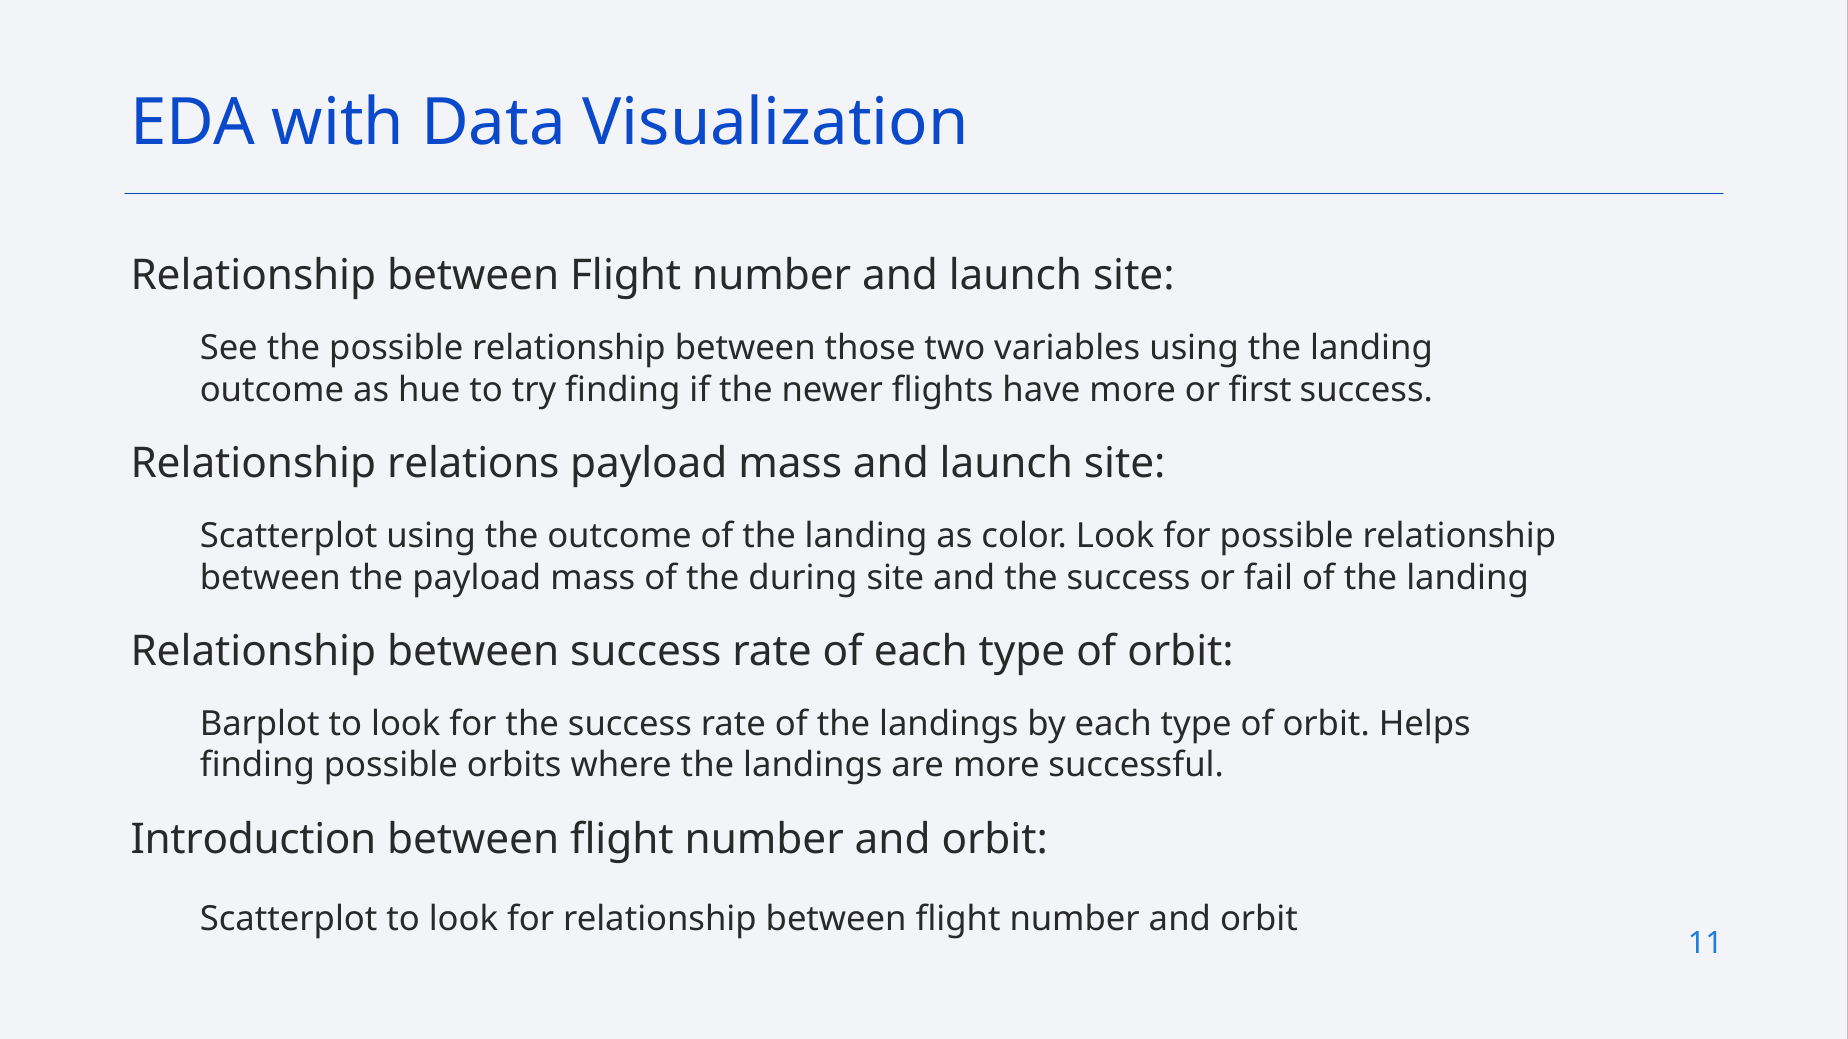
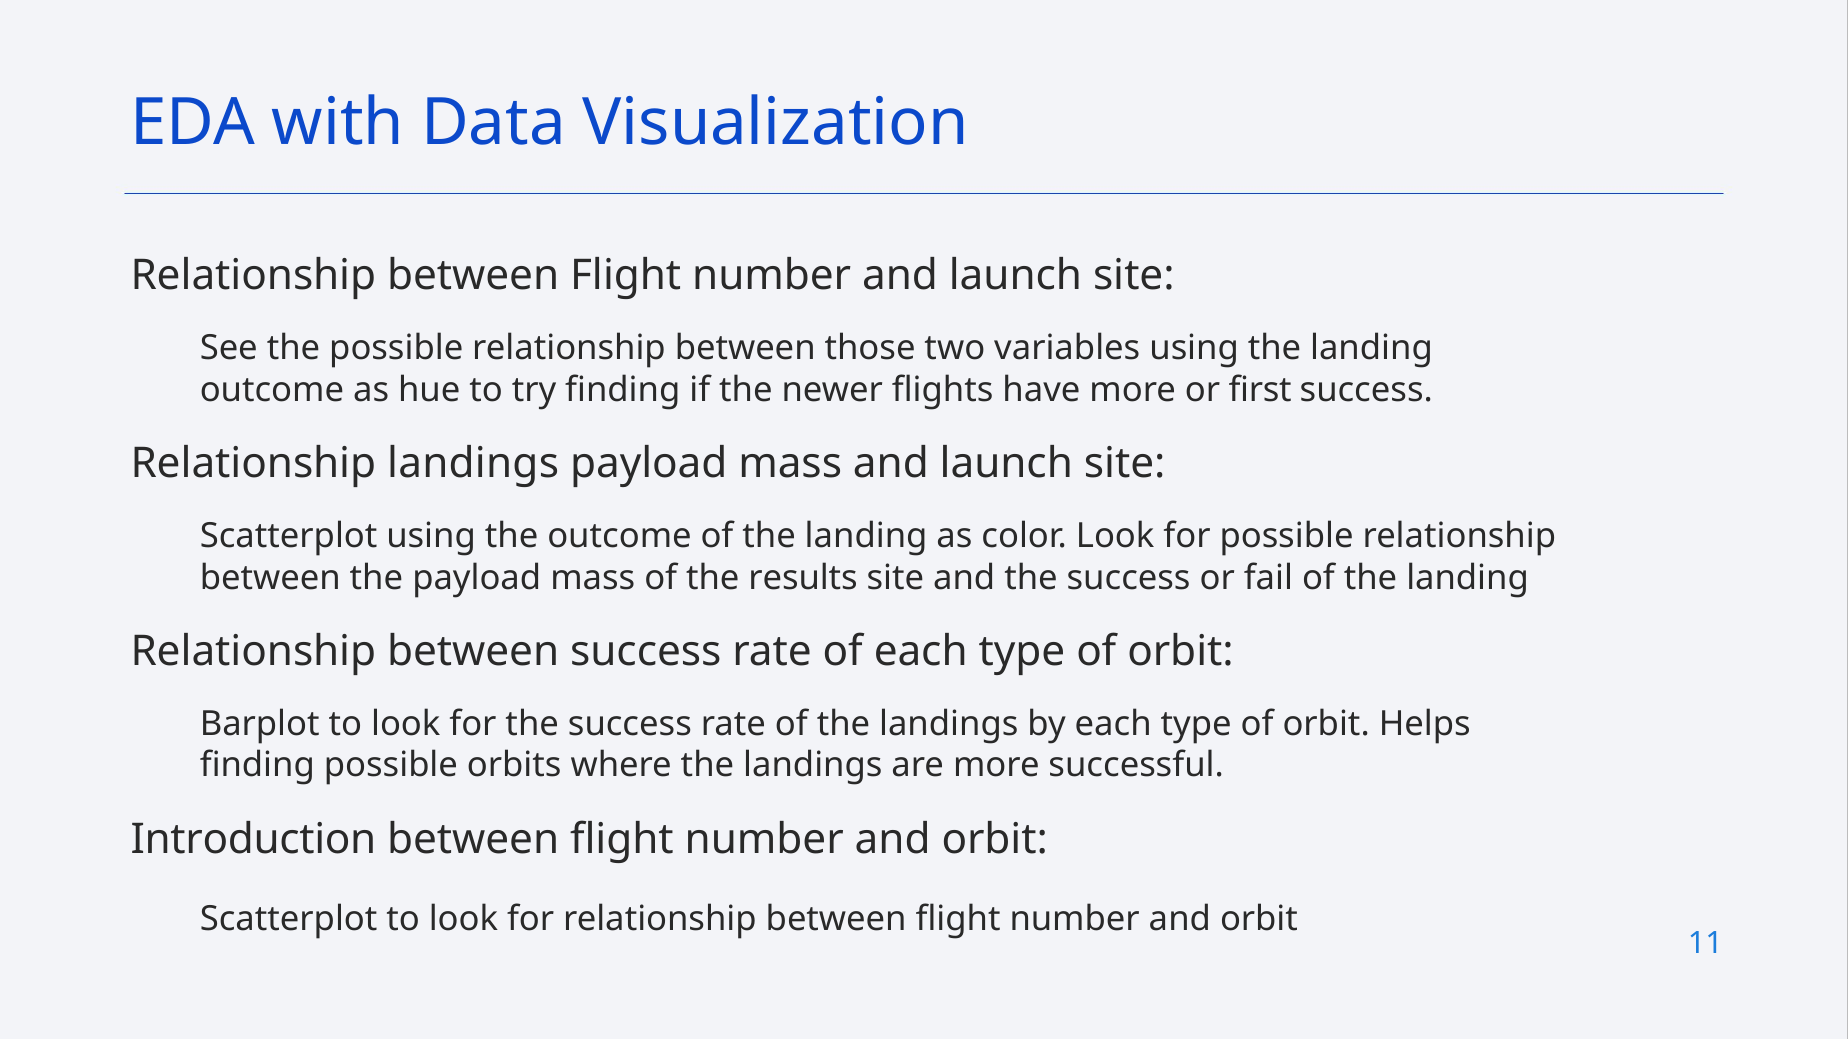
Relationship relations: relations -> landings
during: during -> results
